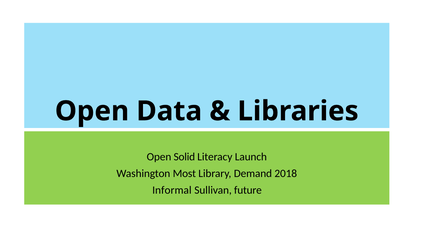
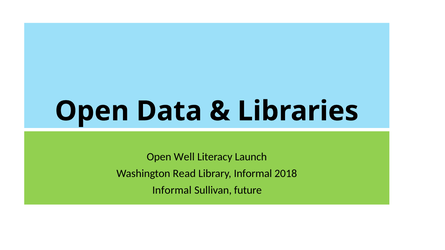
Solid: Solid -> Well
Most: Most -> Read
Library Demand: Demand -> Informal
